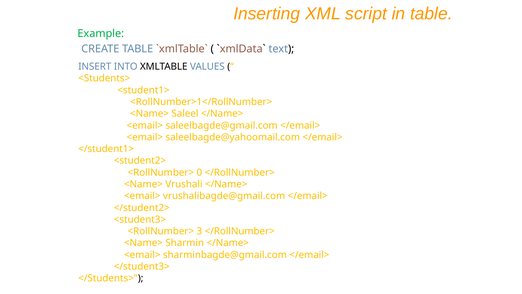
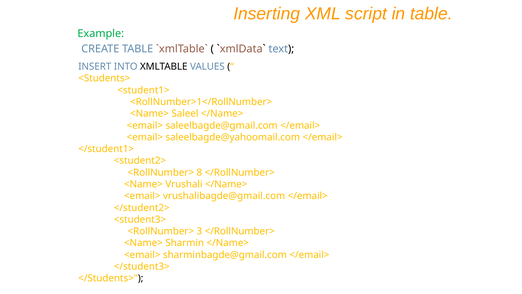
0: 0 -> 8
